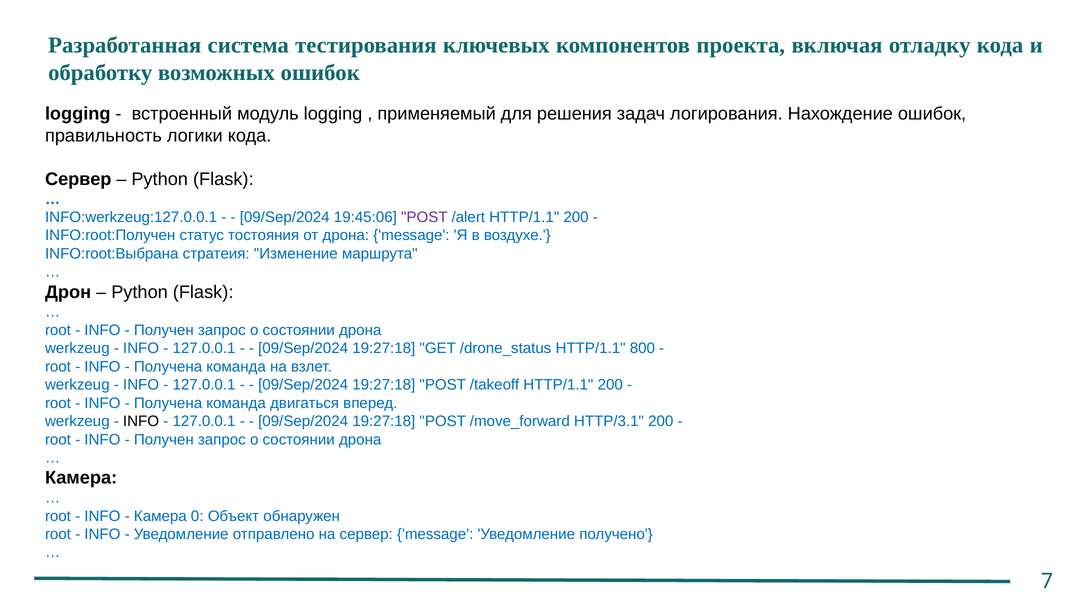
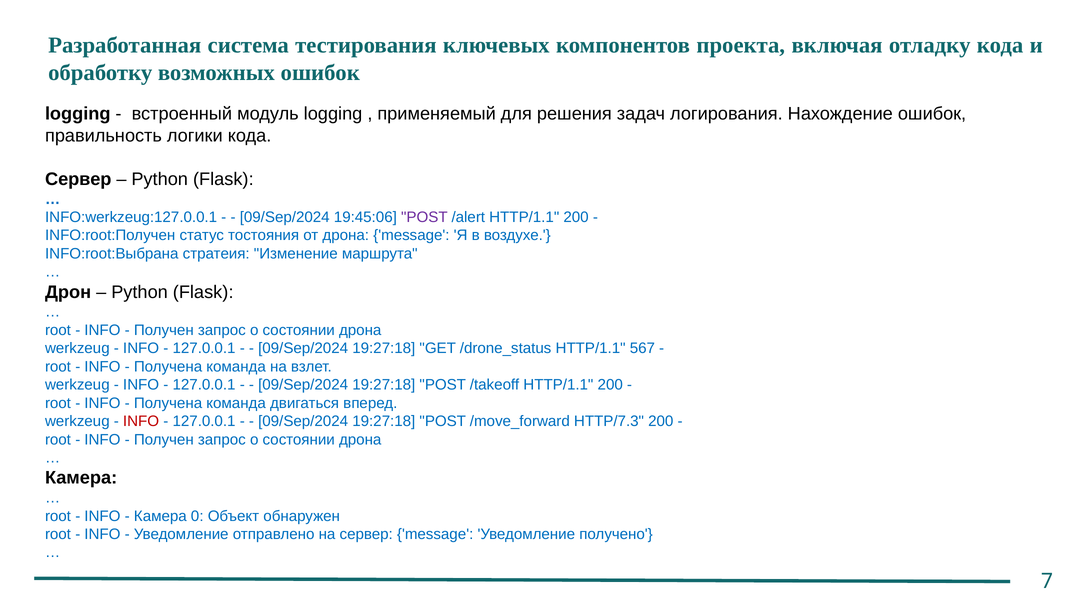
800: 800 -> 567
INFO at (141, 421) colour: black -> red
HTTP/3.1: HTTP/3.1 -> HTTP/7.3
